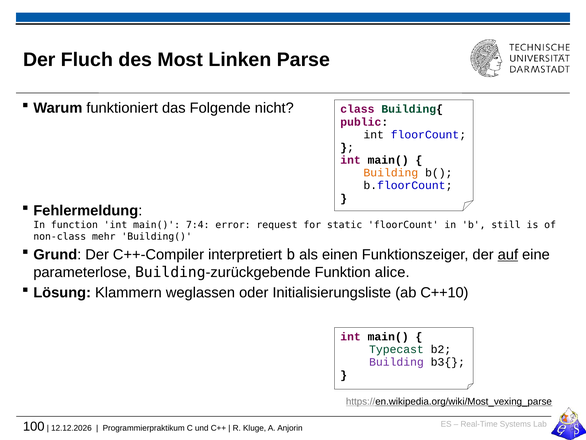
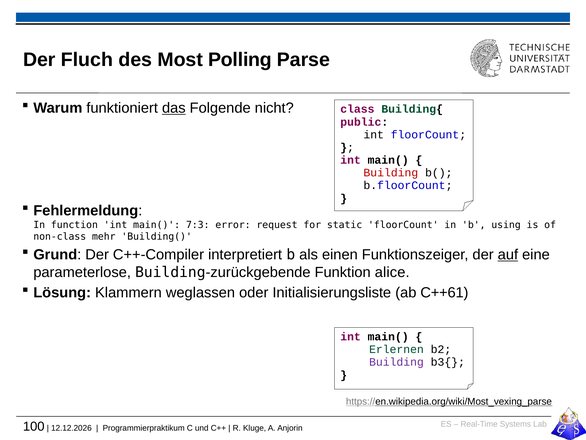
Linken: Linken -> Polling
das underline: none -> present
Building at (391, 173) colour: orange -> red
7:4: 7:4 -> 7:3
still: still -> using
C++10: C++10 -> C++61
Typecast: Typecast -> Erlernen
